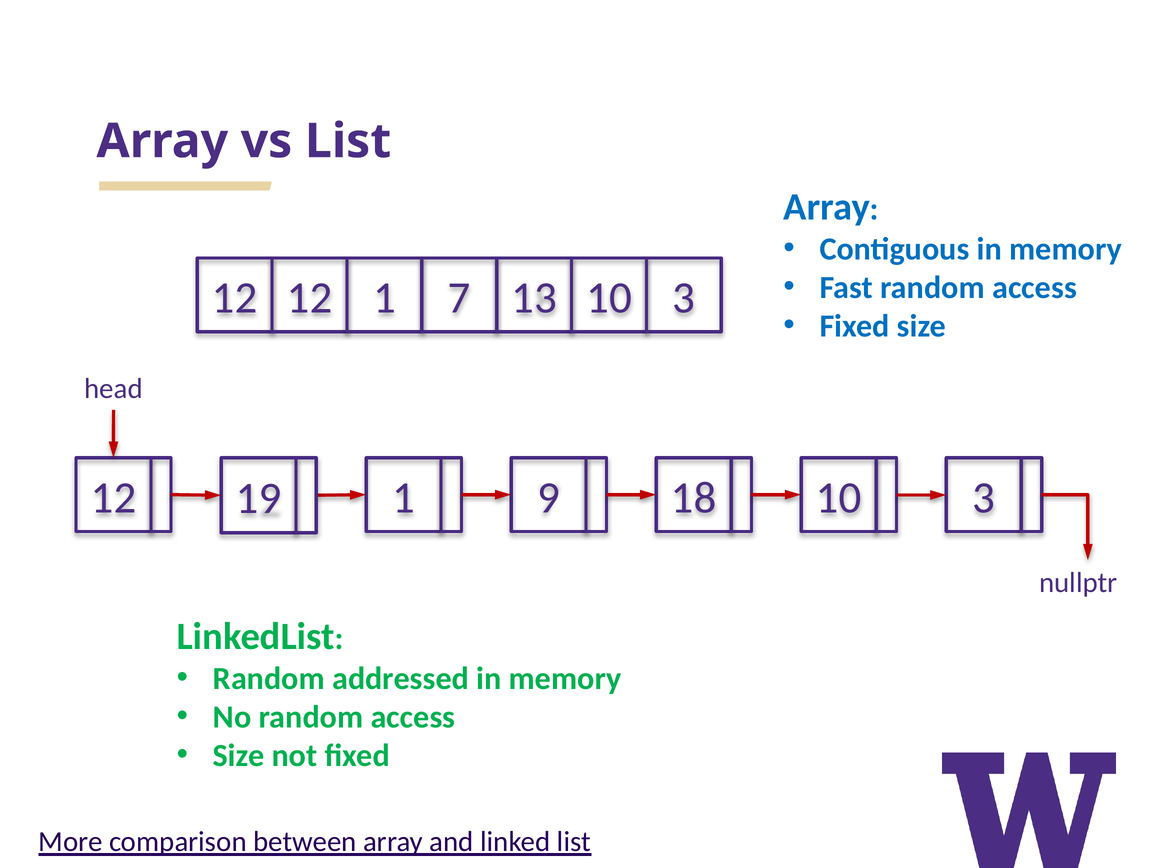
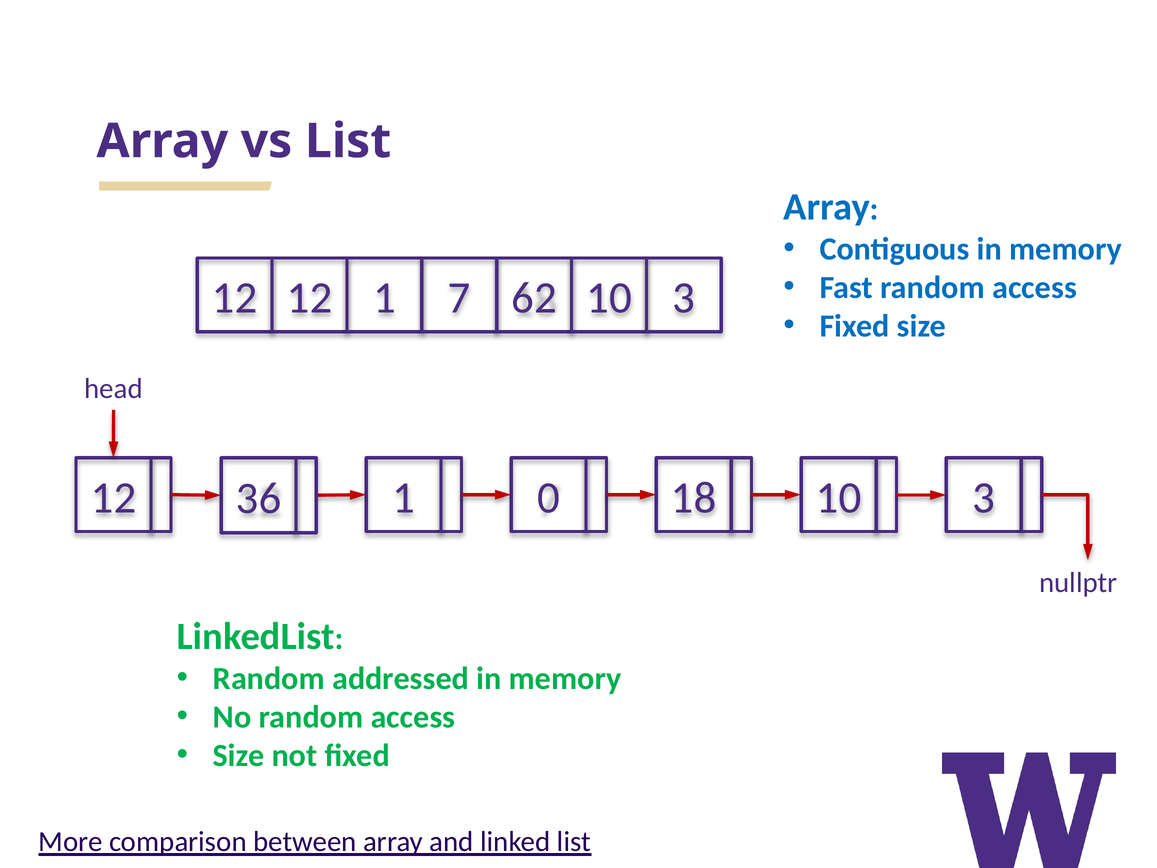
13: 13 -> 62
19: 19 -> 36
9: 9 -> 0
